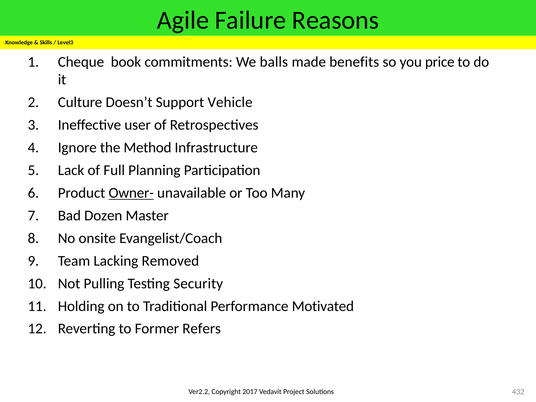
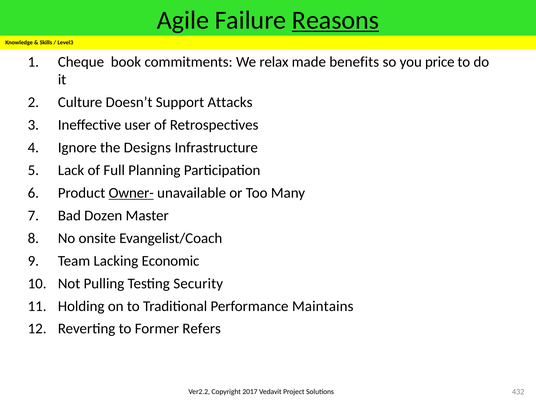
Reasons underline: none -> present
balls: balls -> relax
Vehicle: Vehicle -> Attacks
Method: Method -> Designs
Removed: Removed -> Economic
Motivated: Motivated -> Maintains
